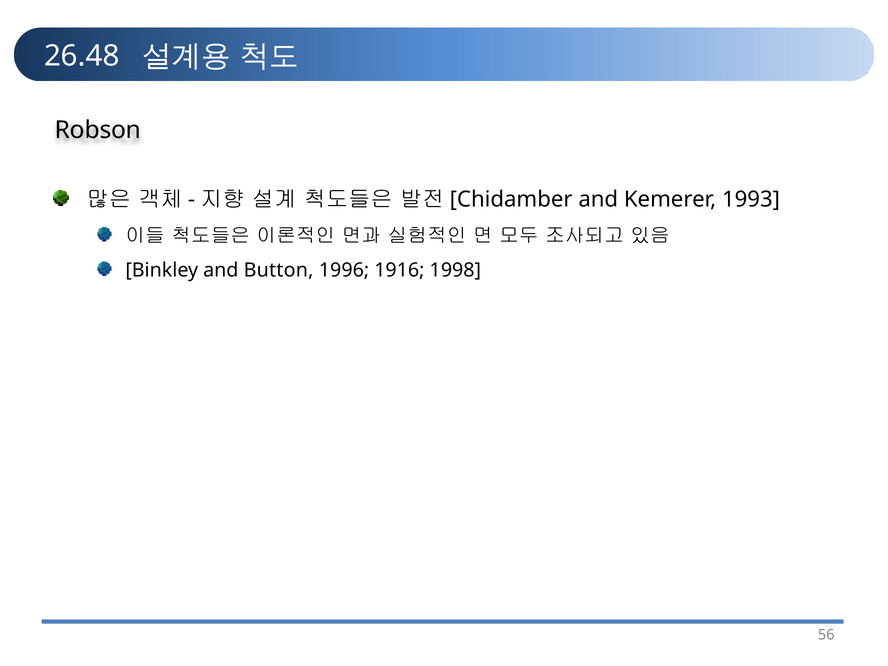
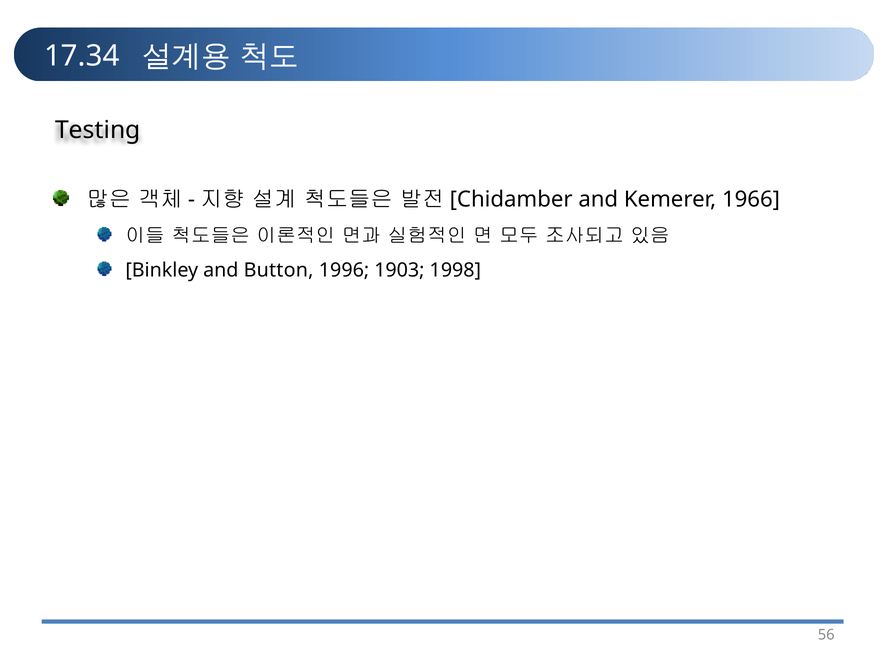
26.48: 26.48 -> 17.34
Robson: Robson -> Testing
1993: 1993 -> 1966
1916: 1916 -> 1903
